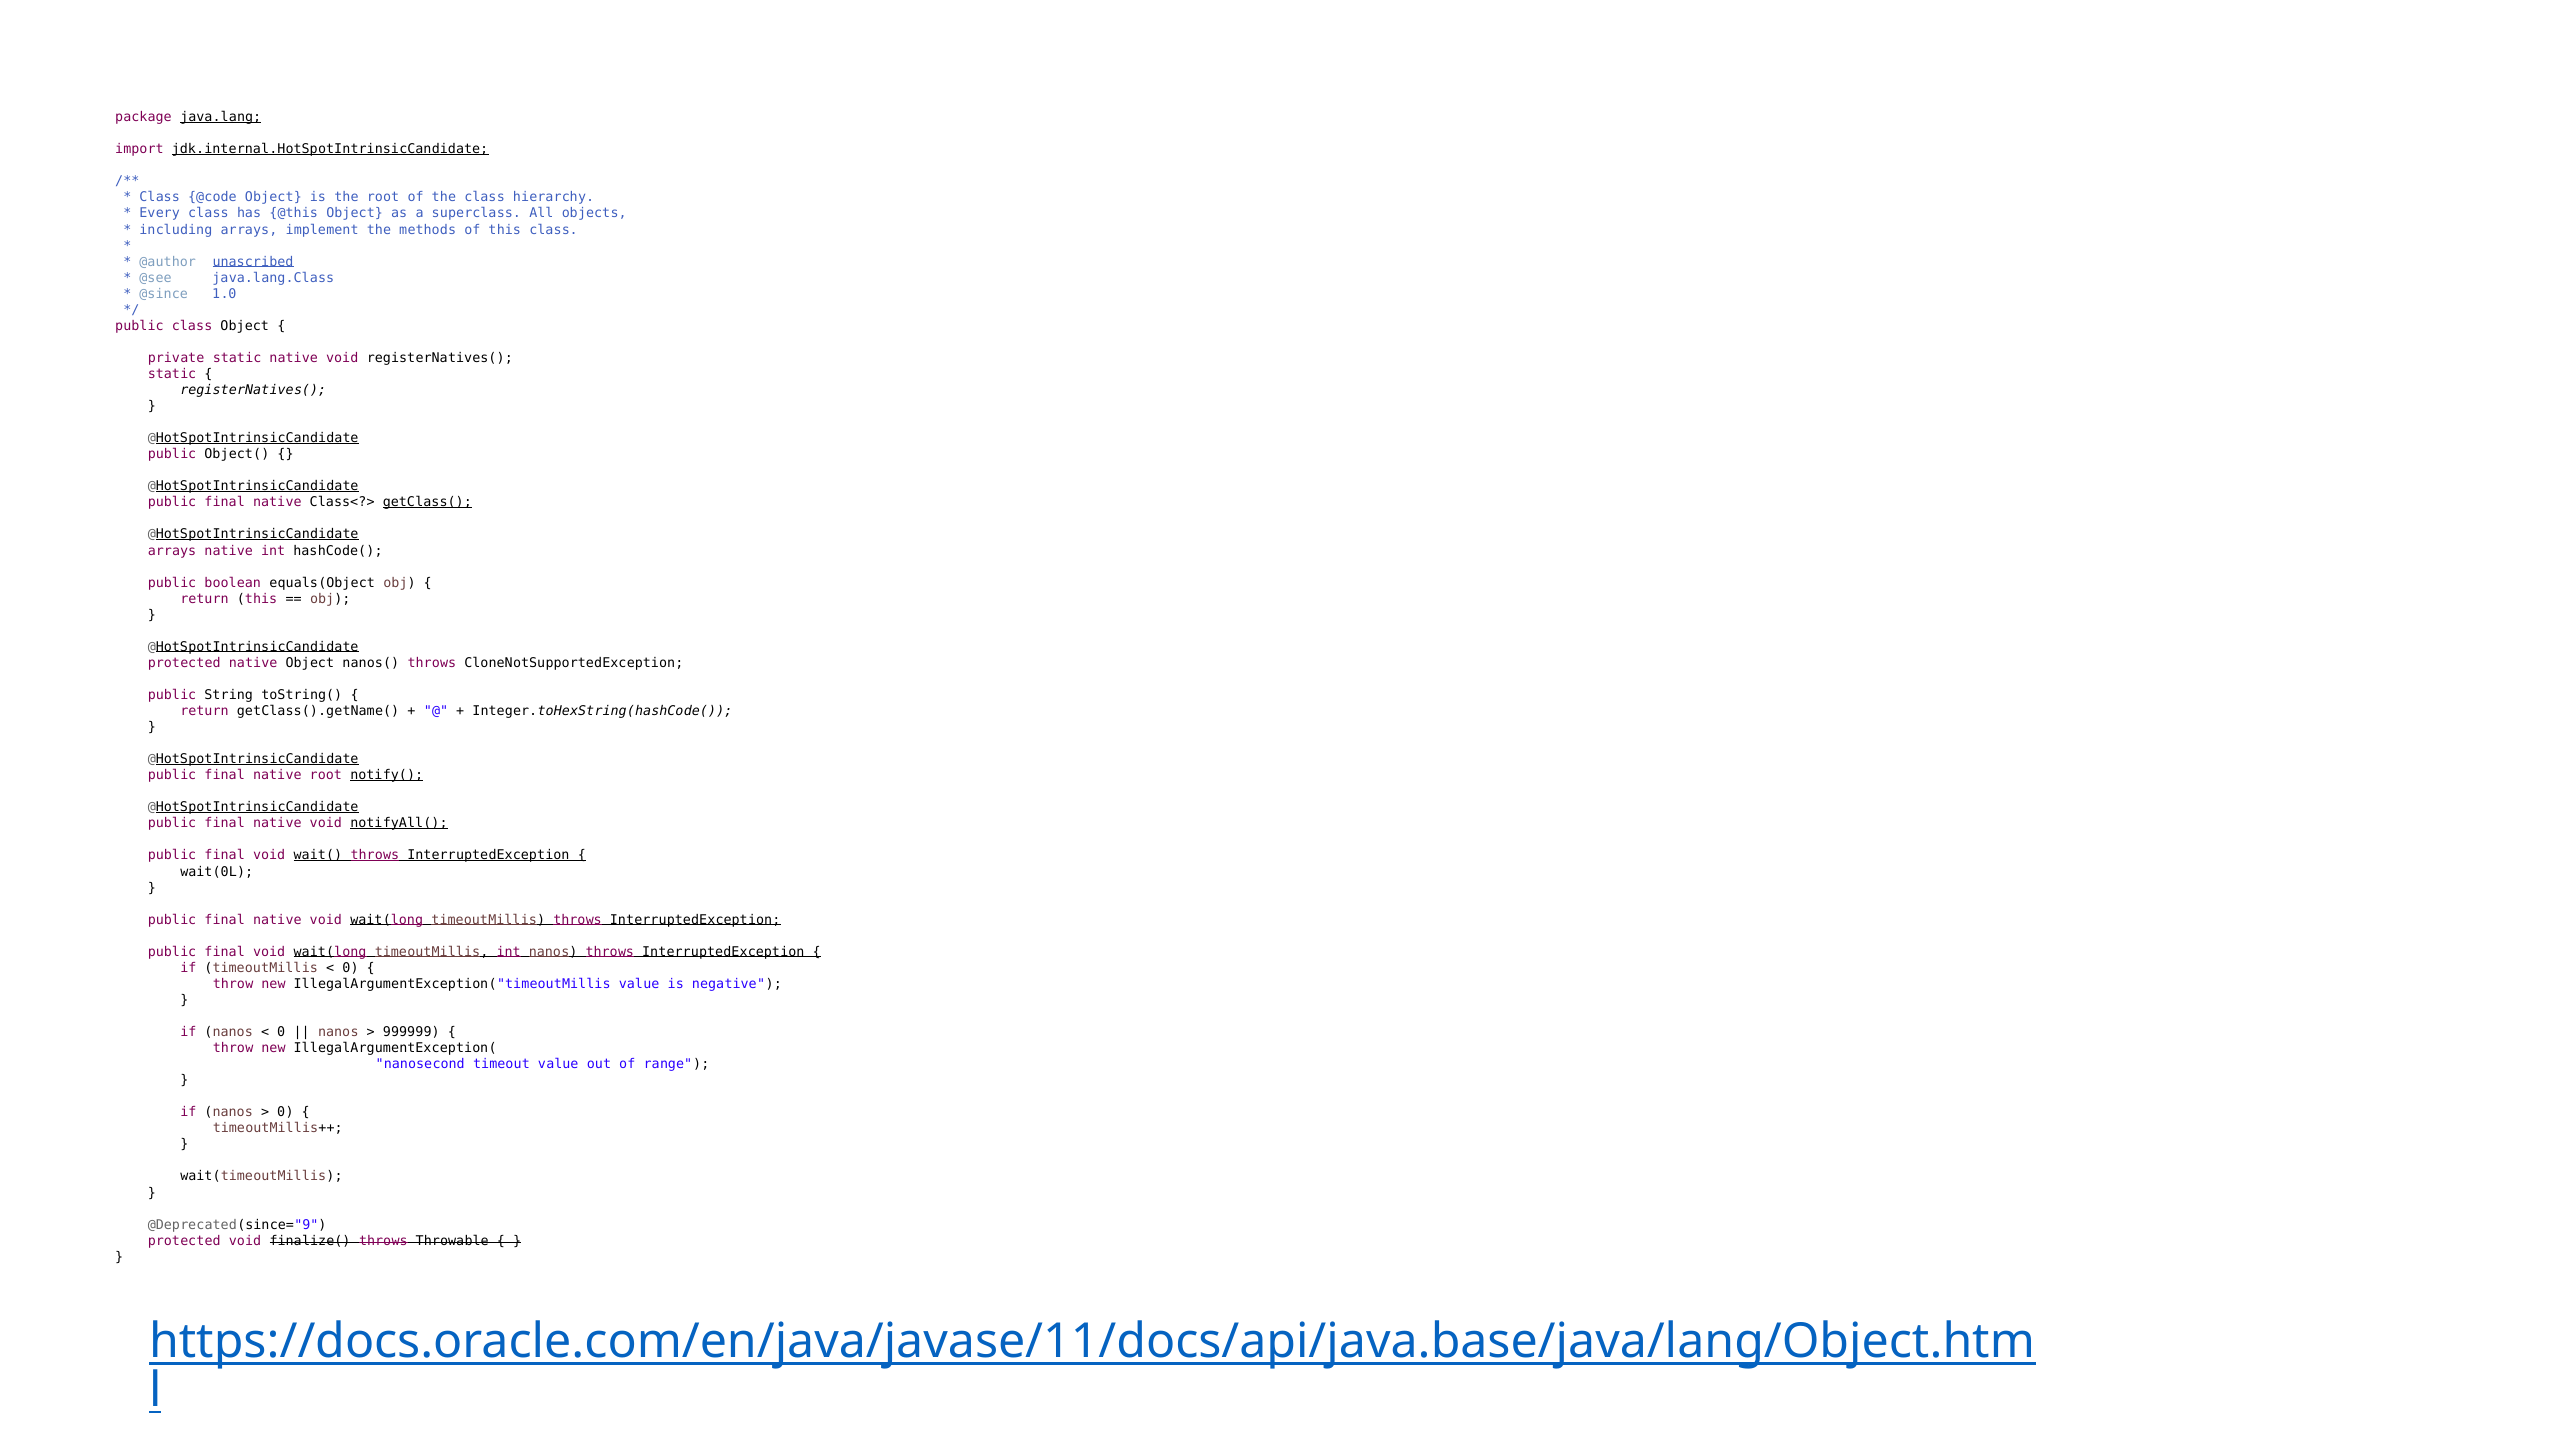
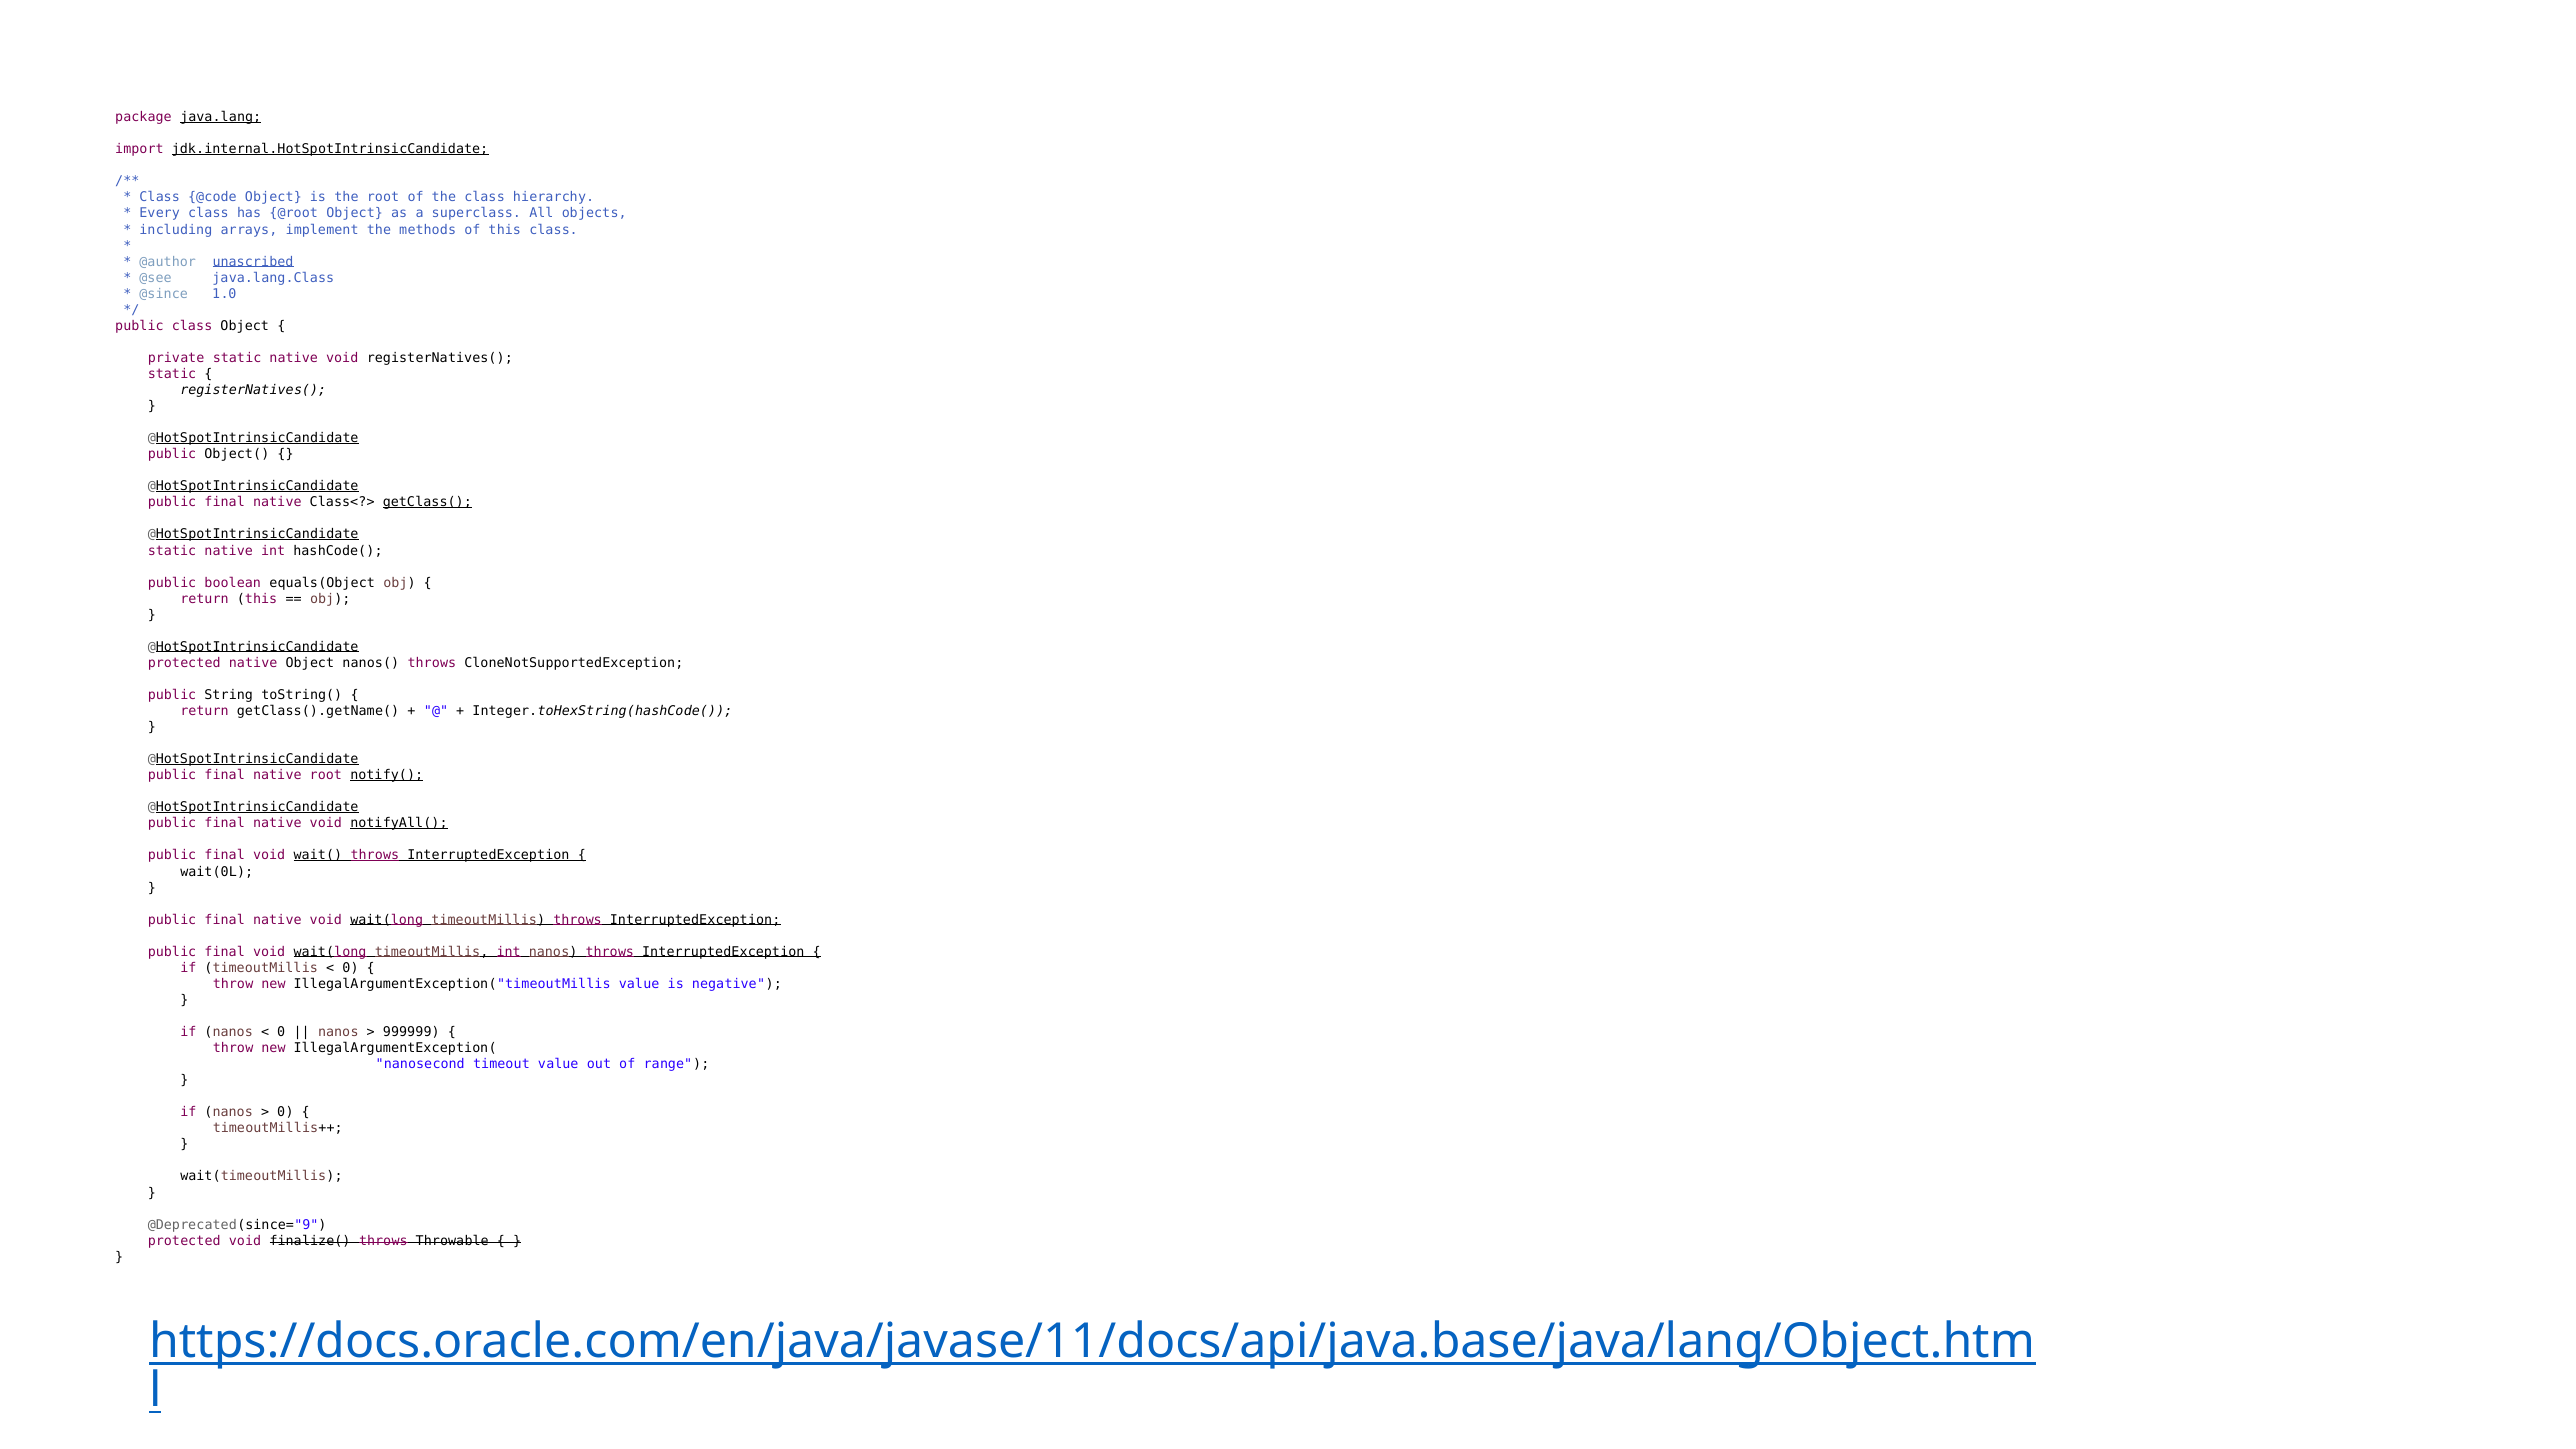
@this: @this -> @root
arrays at (172, 551): arrays -> static
